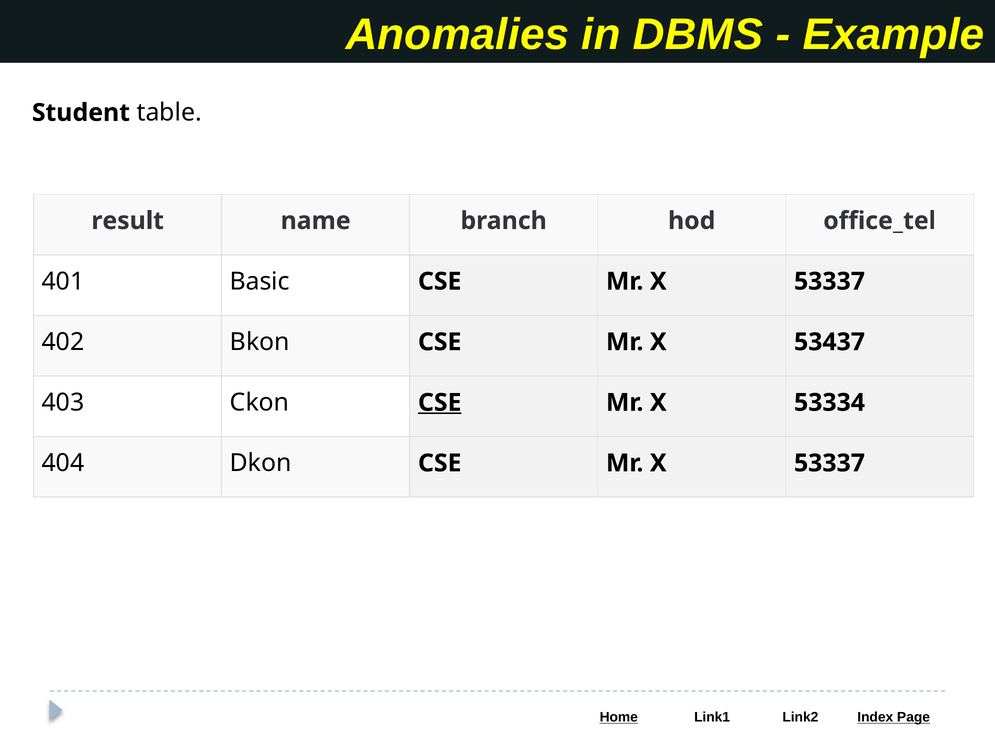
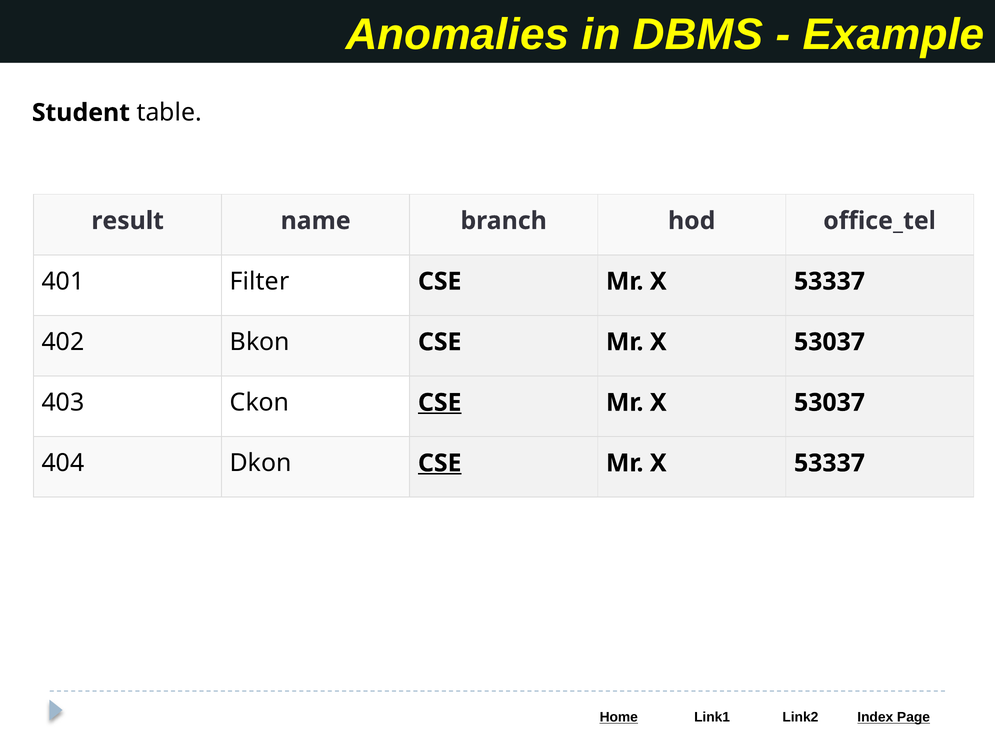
Basic: Basic -> Filter
53437 at (830, 342): 53437 -> 53037
53334 at (830, 403): 53334 -> 53037
CSE at (440, 463) underline: none -> present
